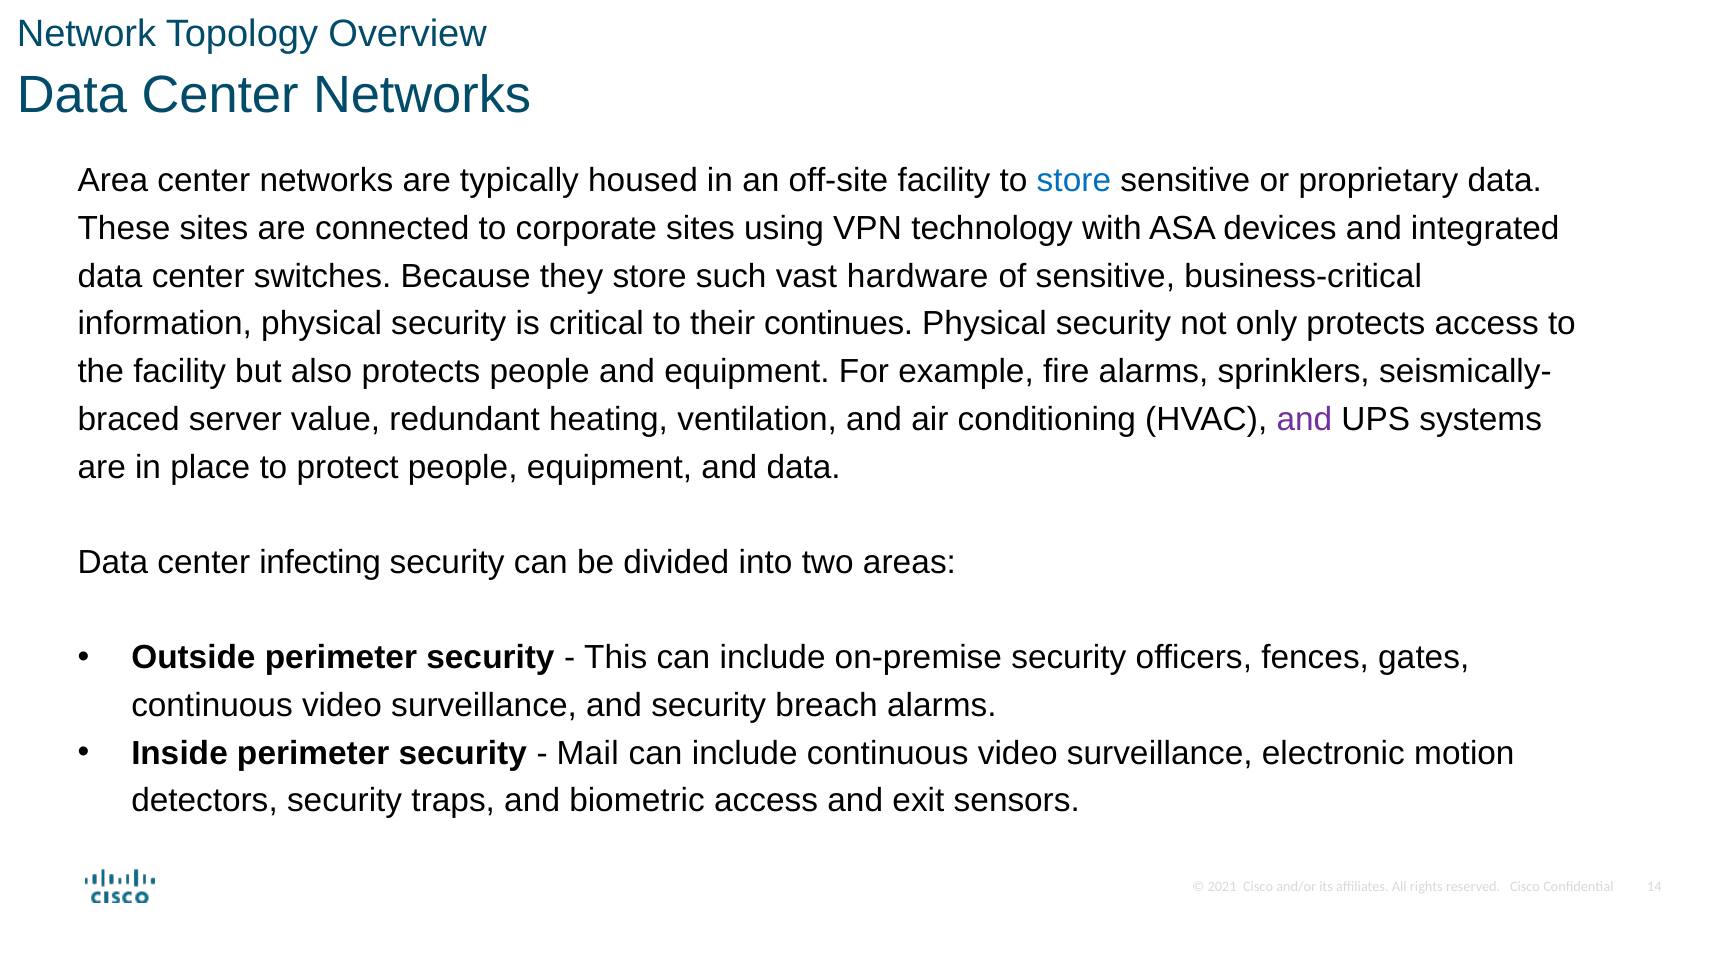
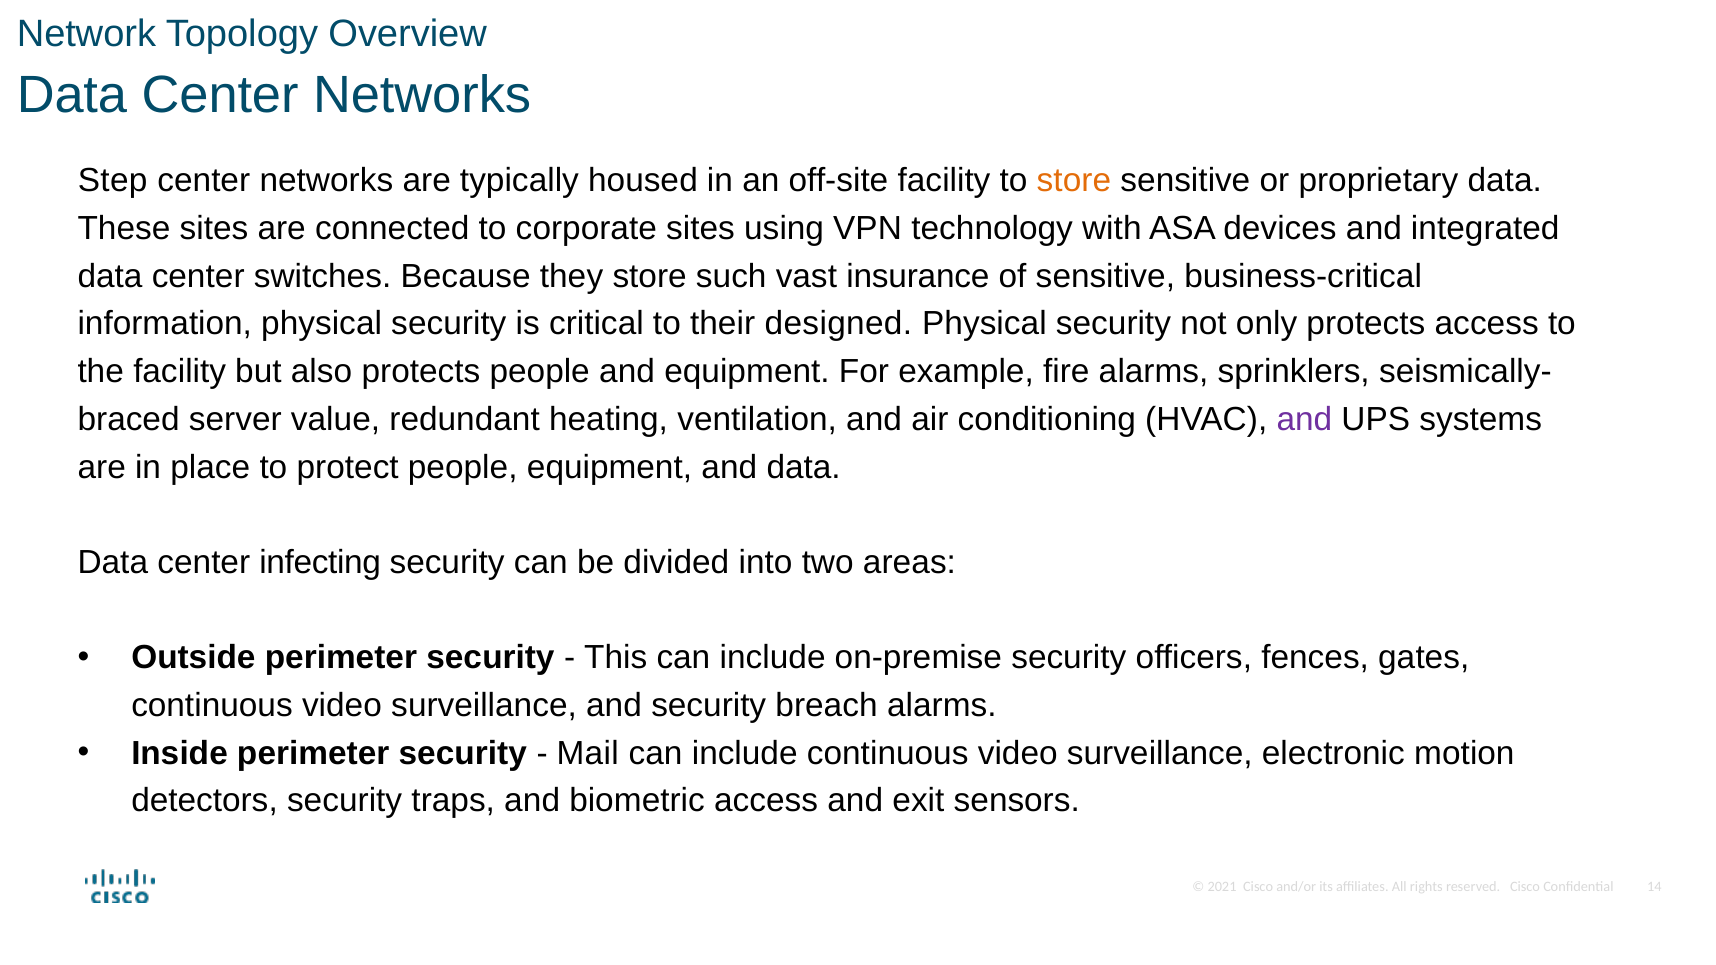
Area: Area -> Step
store at (1074, 181) colour: blue -> orange
hardware: hardware -> insurance
continues: continues -> designed
